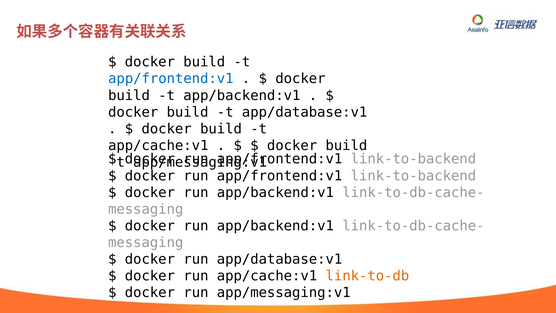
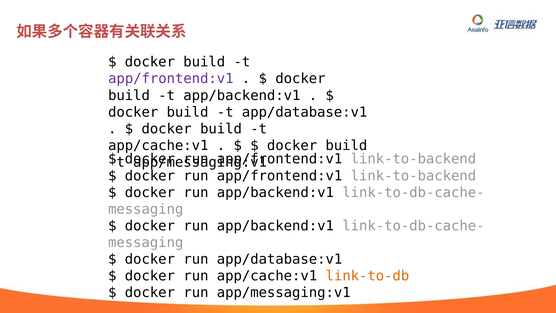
app/frontend:v1 at (171, 79) colour: blue -> purple
